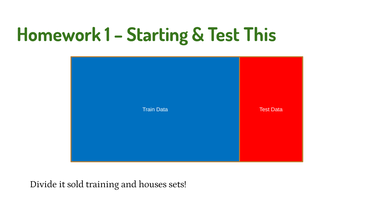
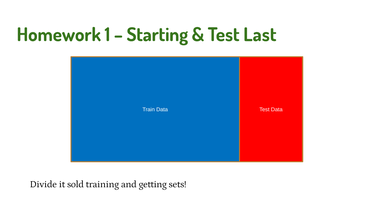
This: This -> Last
houses: houses -> getting
